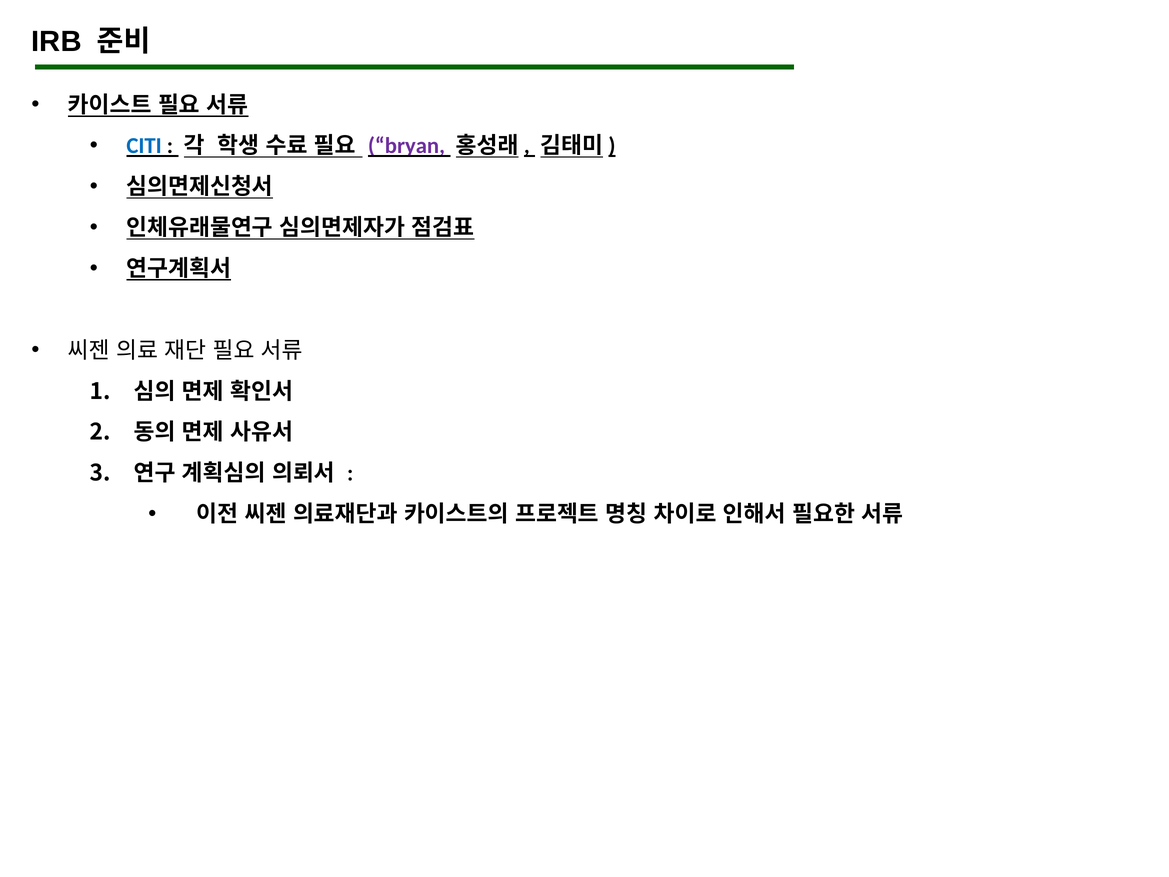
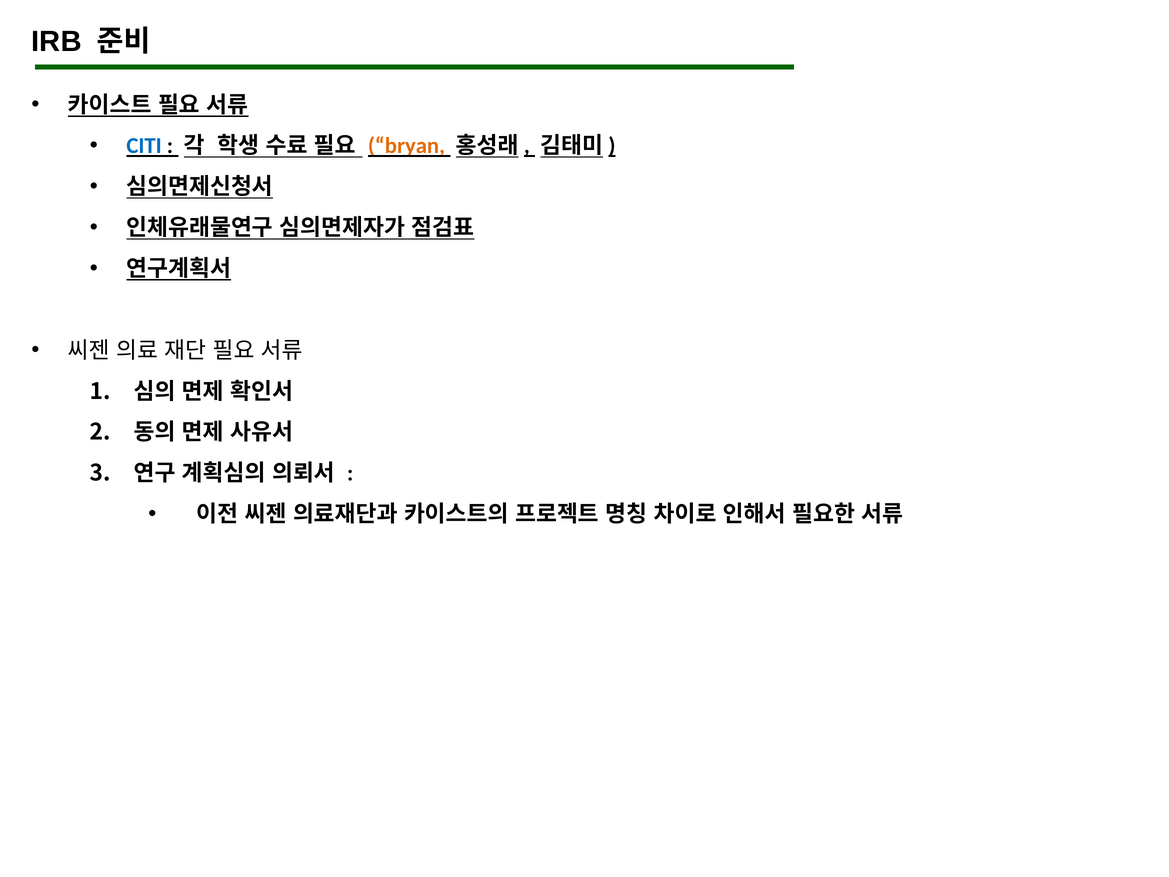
bryan colour: purple -> orange
